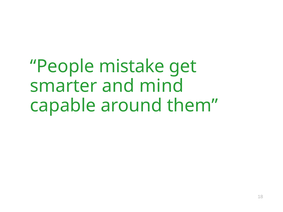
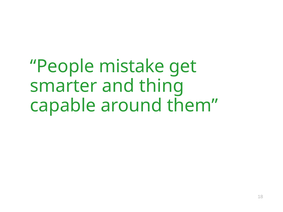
mind: mind -> thing
